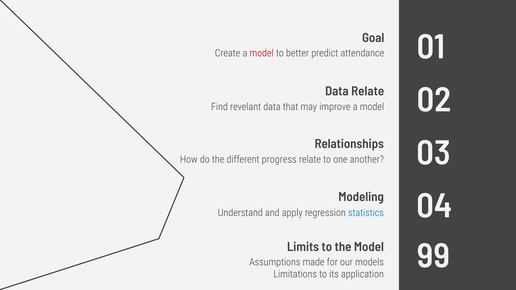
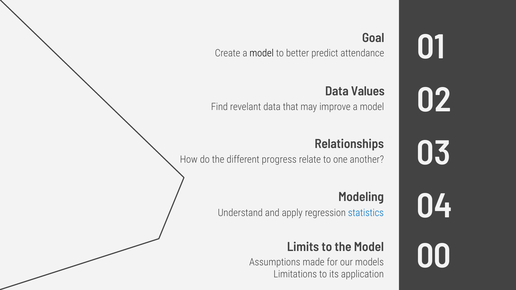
model at (262, 53) colour: red -> black
Data Relate: Relate -> Values
99: 99 -> 00
